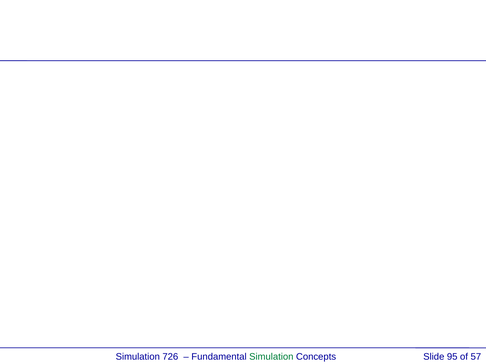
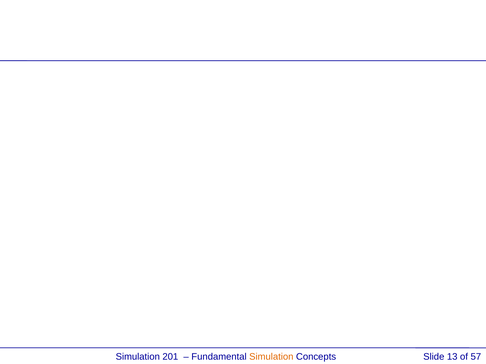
726: 726 -> 201
Simulation at (271, 357) colour: green -> orange
95: 95 -> 13
